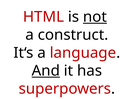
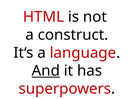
not underline: present -> none
